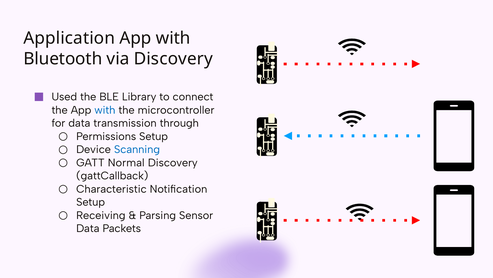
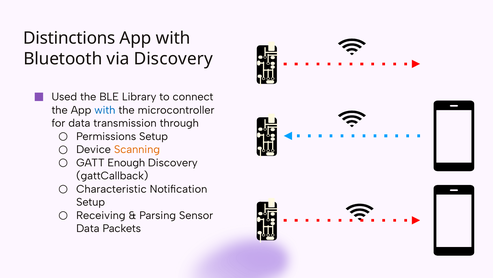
Application: Application -> Distinctions
Scanning colour: blue -> orange
Normal: Normal -> Enough
